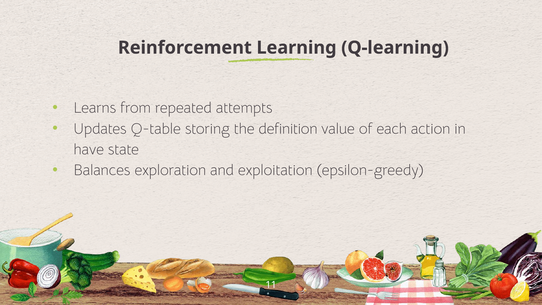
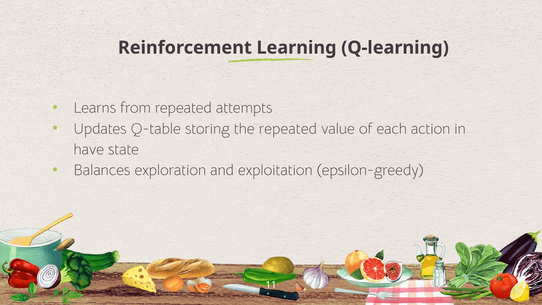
the definition: definition -> repeated
